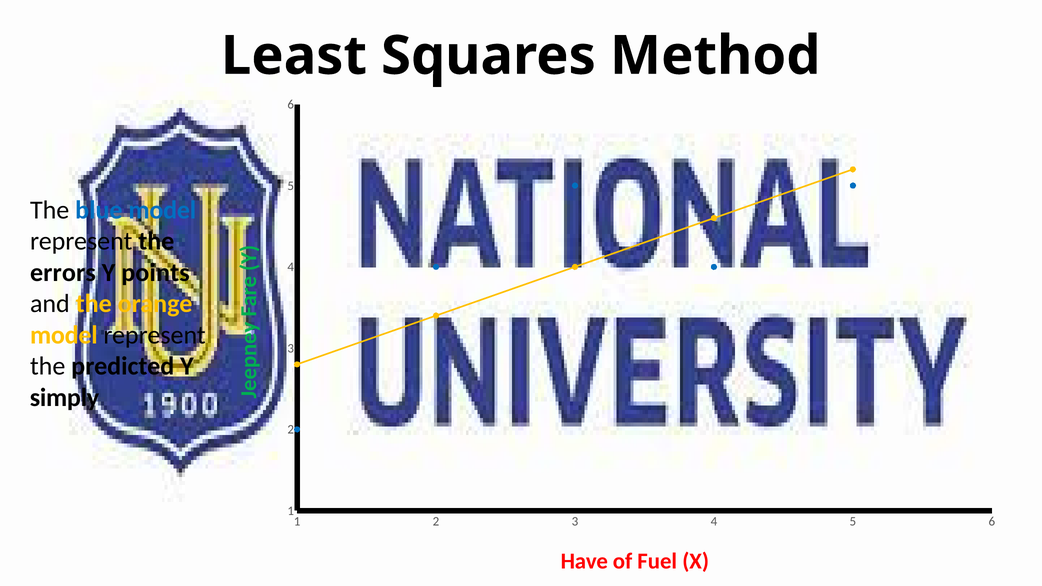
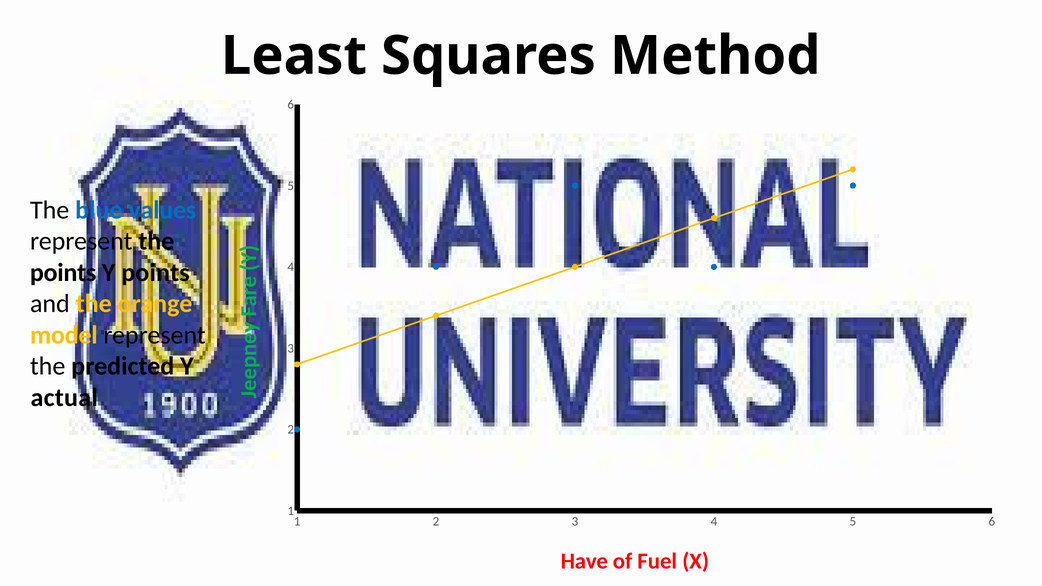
blue model: model -> values
errors at (63, 273): errors -> points
simply: simply -> actual
